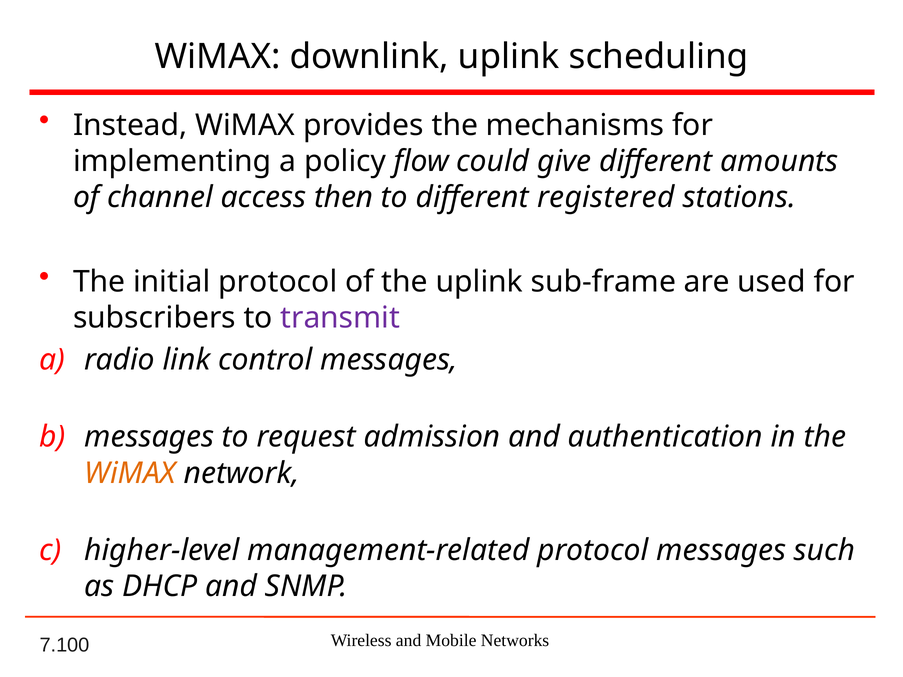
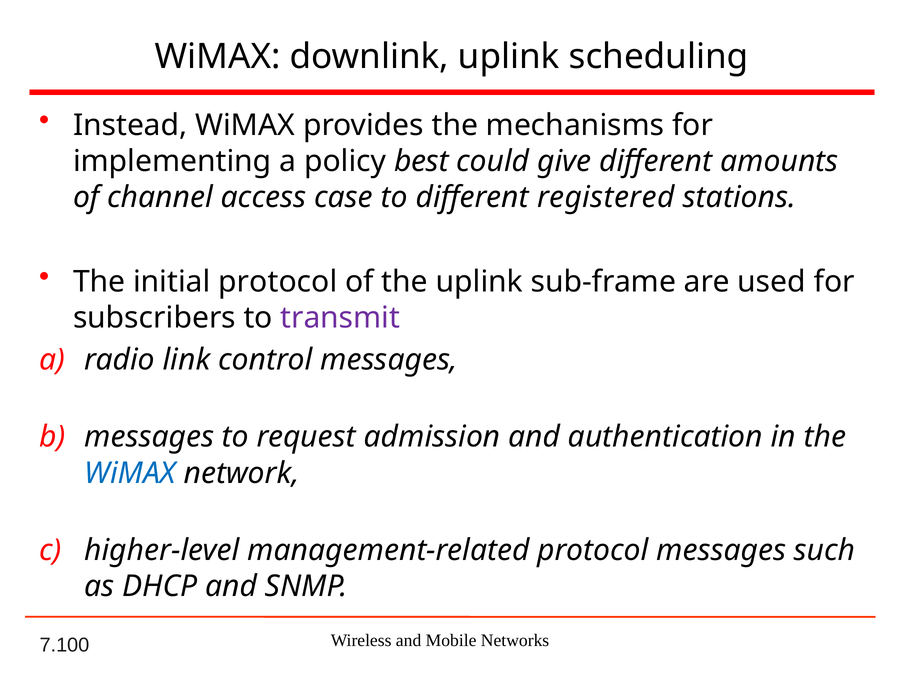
flow: flow -> best
then: then -> case
WiMAX at (130, 473) colour: orange -> blue
